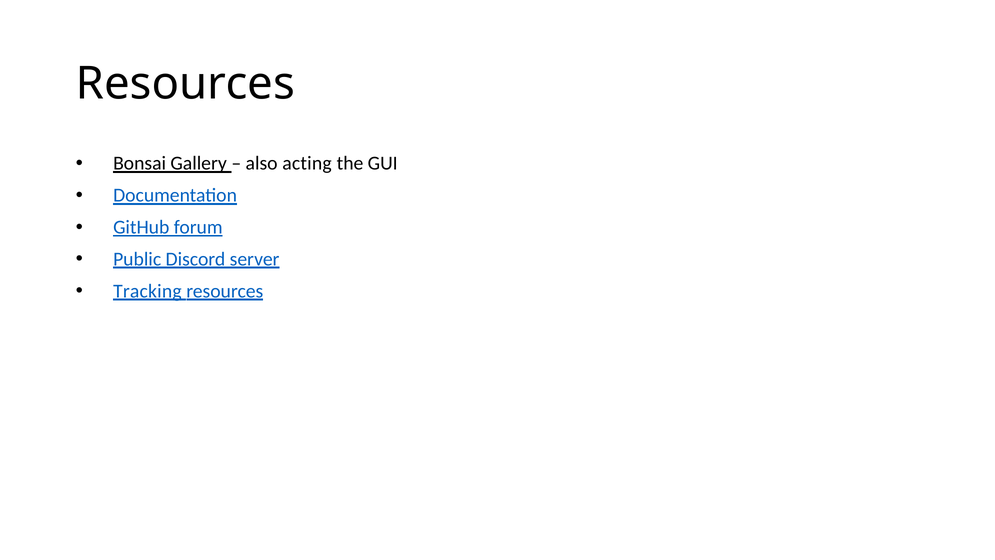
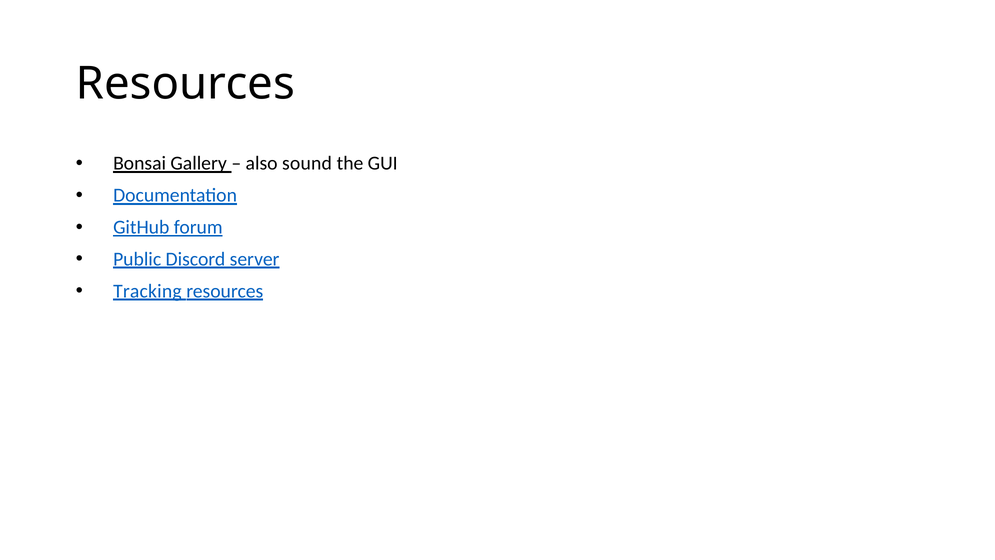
acting: acting -> sound
